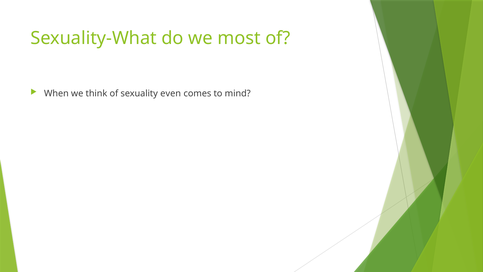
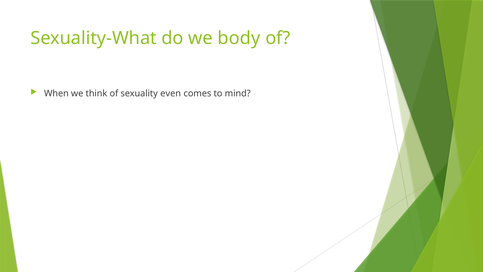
most: most -> body
